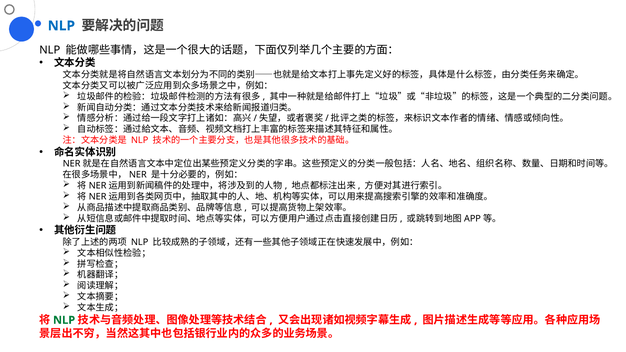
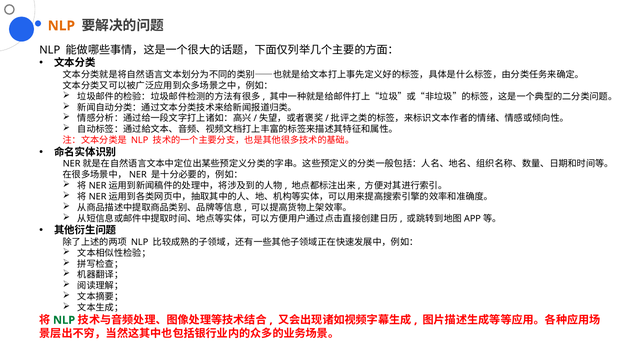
NLP at (61, 26) colour: blue -> orange
